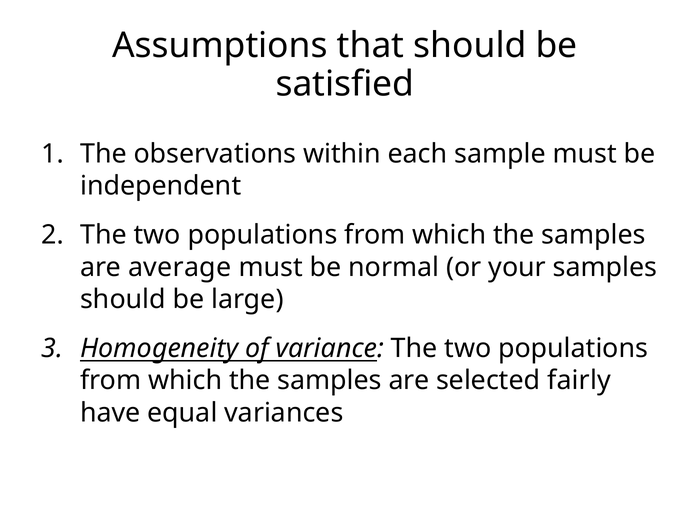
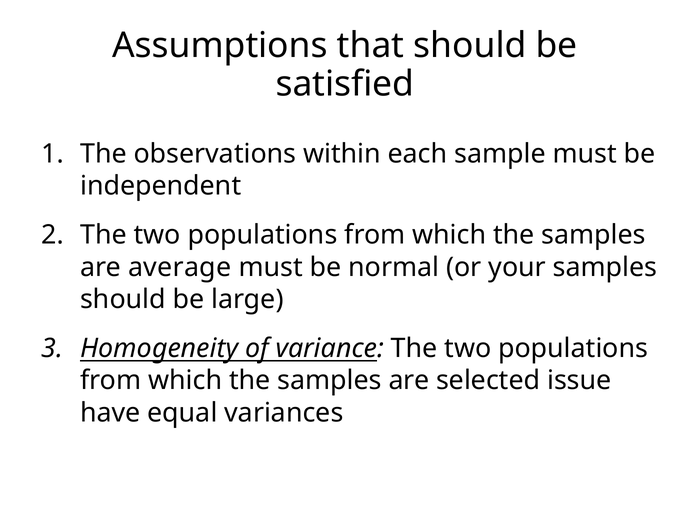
fairly: fairly -> issue
